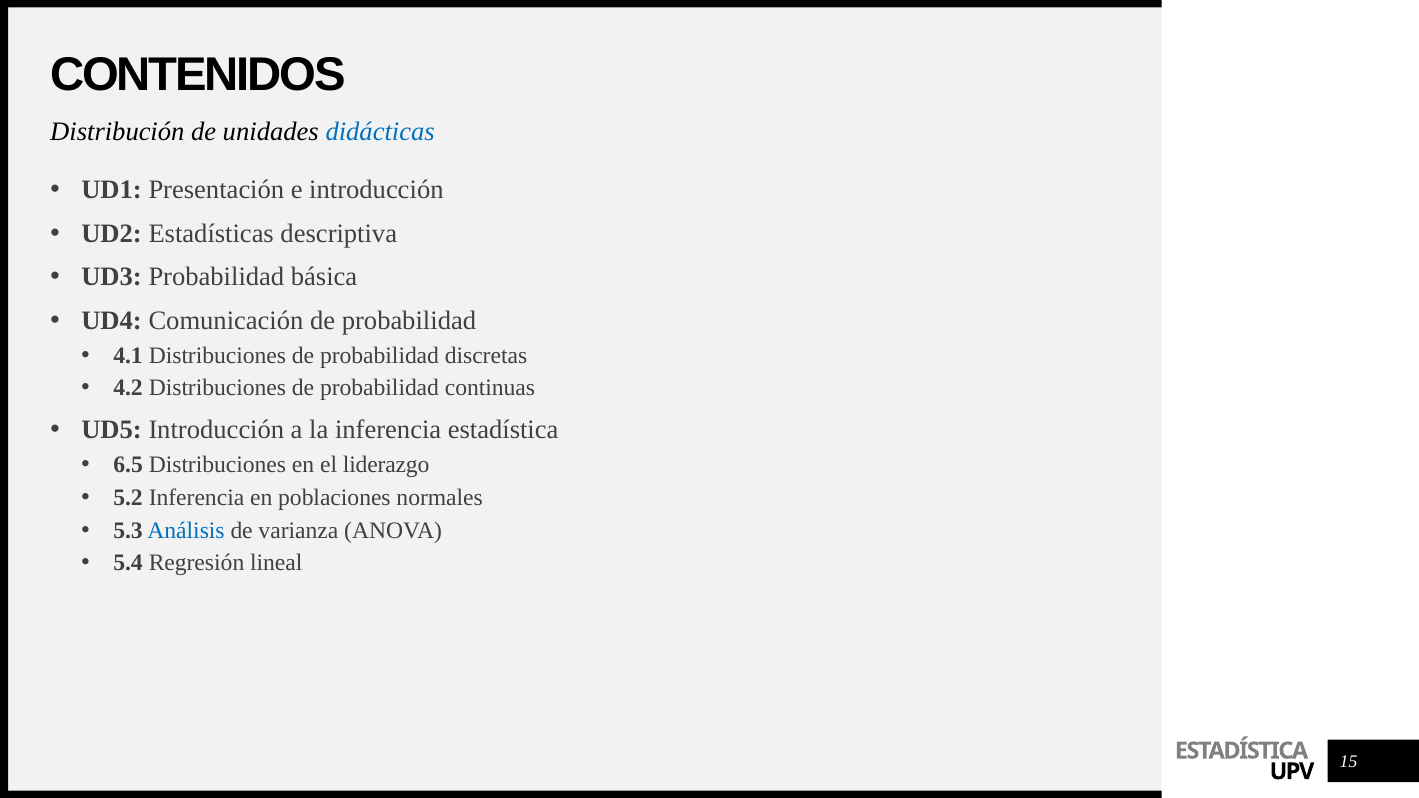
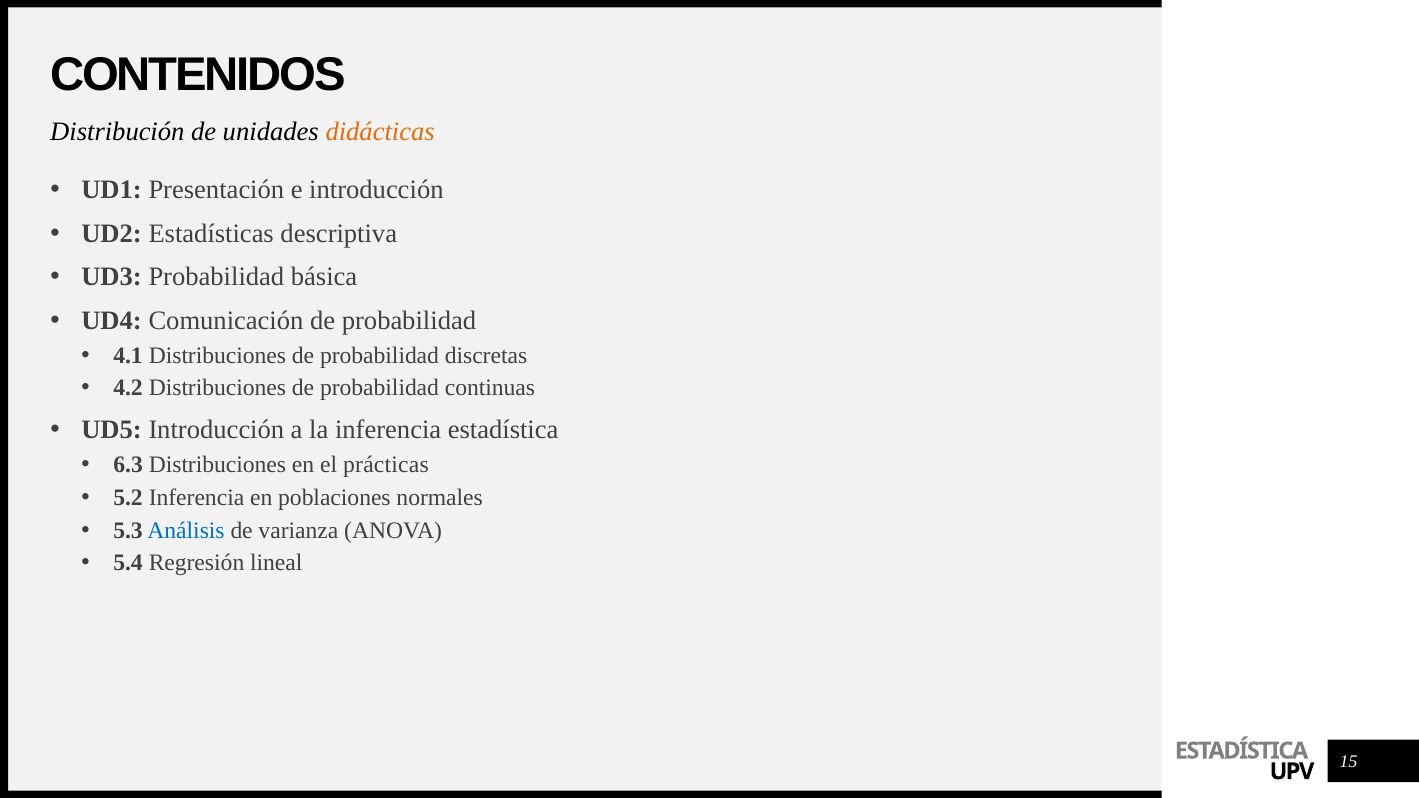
didácticas colour: blue -> orange
6.5: 6.5 -> 6.3
liderazgo: liderazgo -> prácticas
